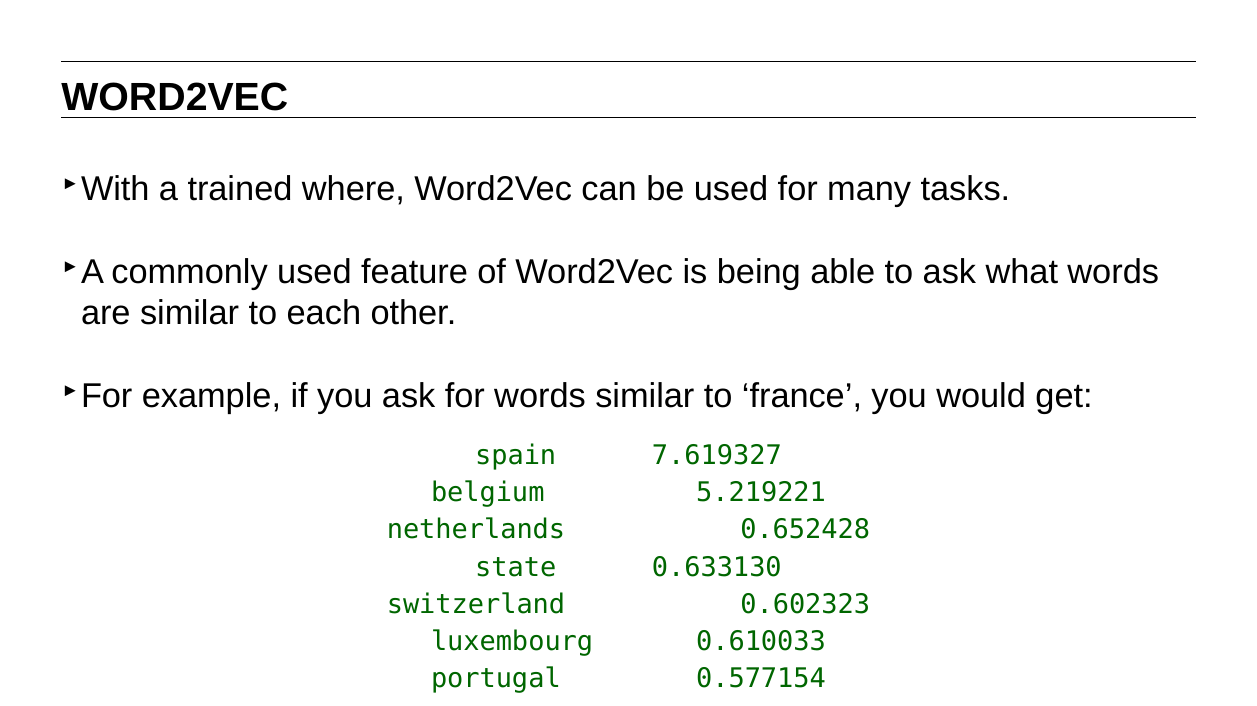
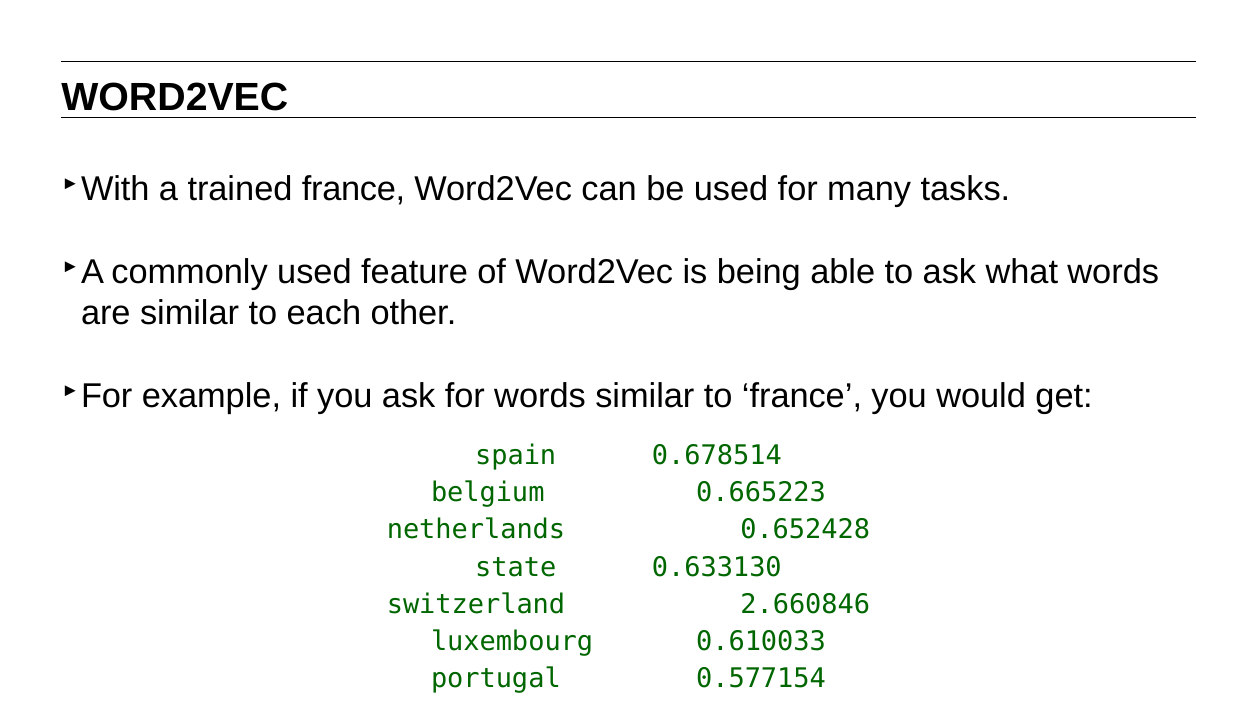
trained where: where -> france
7.619327: 7.619327 -> 0.678514
5.219221: 5.219221 -> 0.665223
0.602323: 0.602323 -> 2.660846
